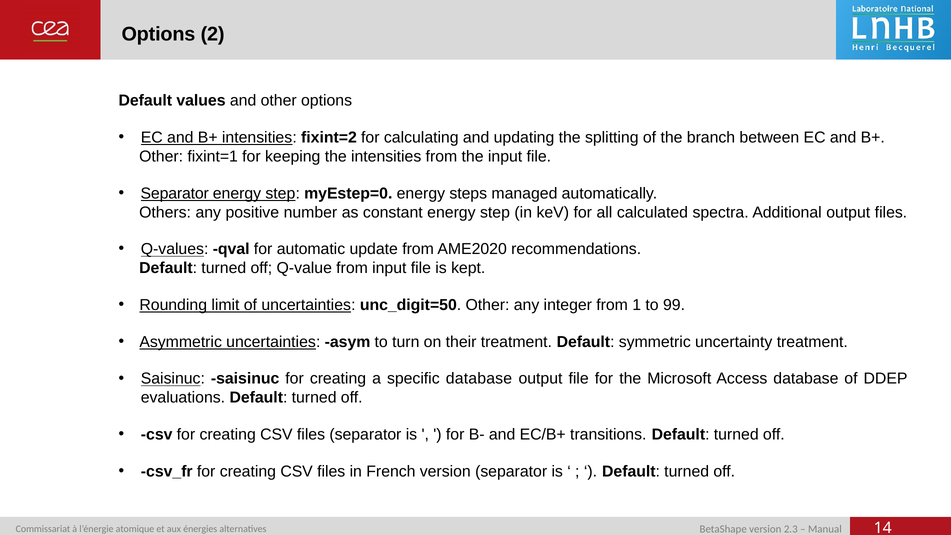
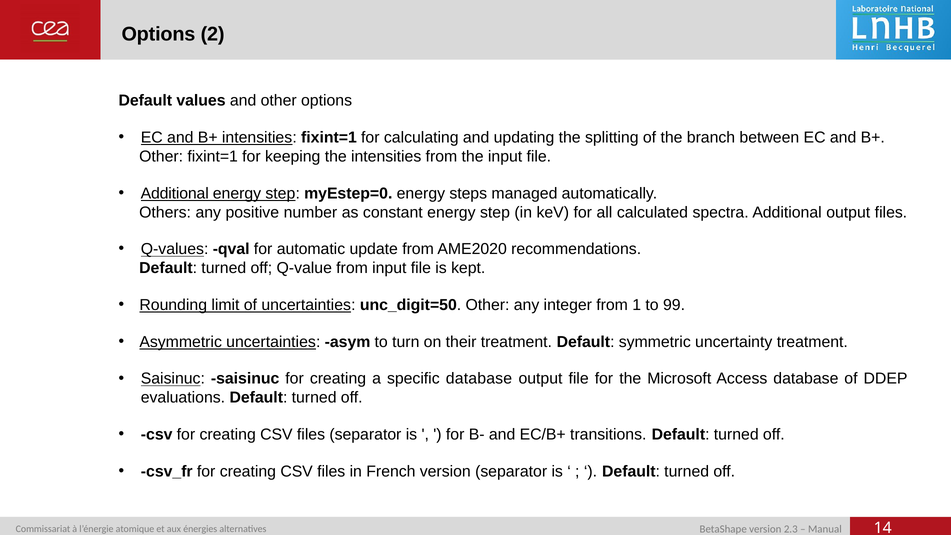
intensities fixint=2: fixint=2 -> fixint=1
Separator at (175, 193): Separator -> Additional
